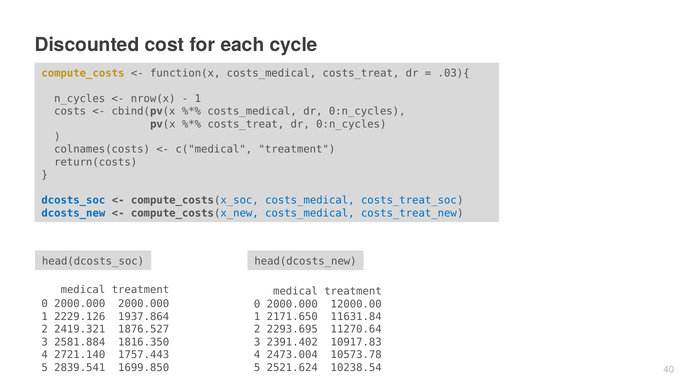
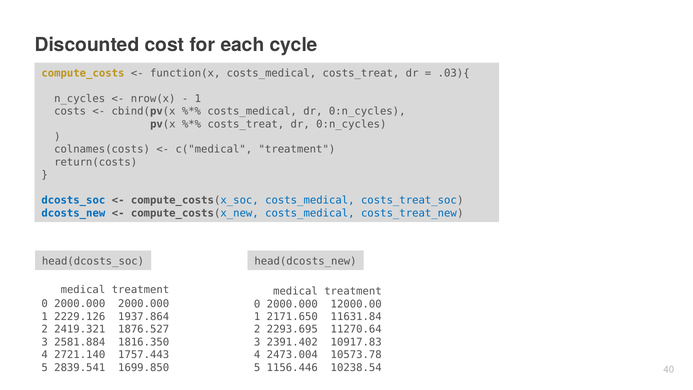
2521.624: 2521.624 -> 1156.446
